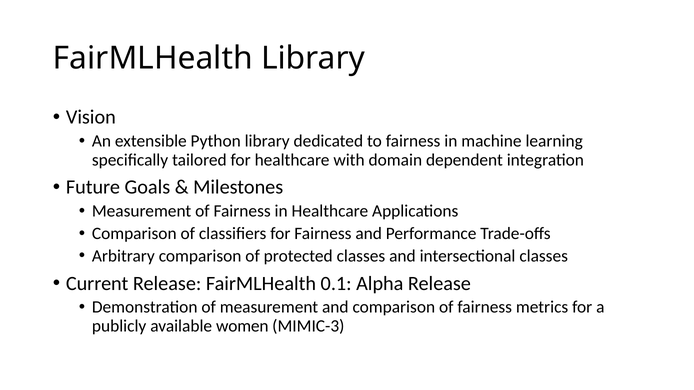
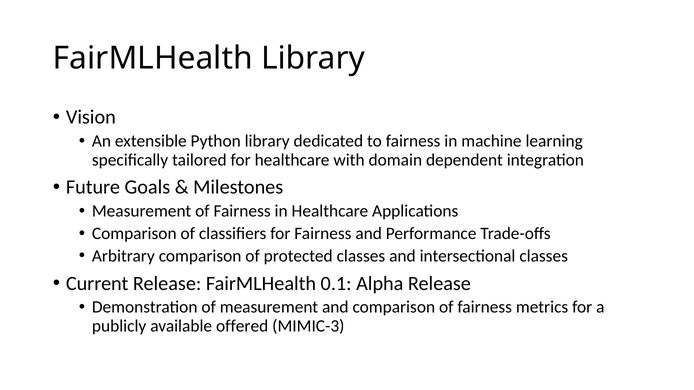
women: women -> offered
